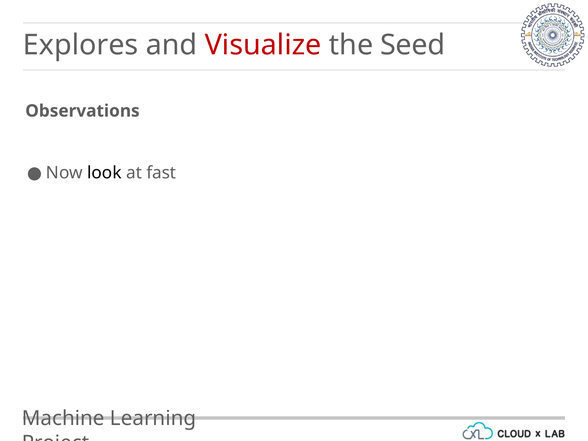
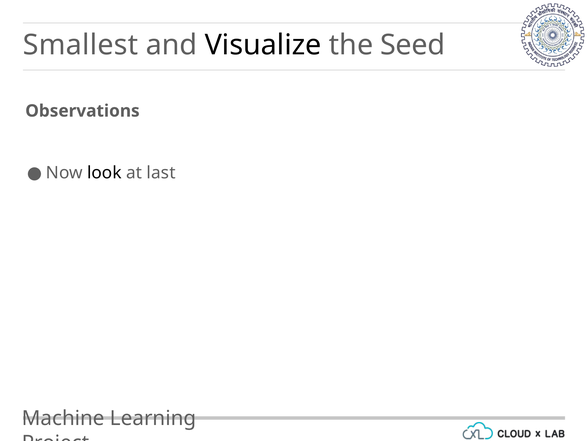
Explores: Explores -> Smallest
Visualize colour: red -> black
fast: fast -> last
